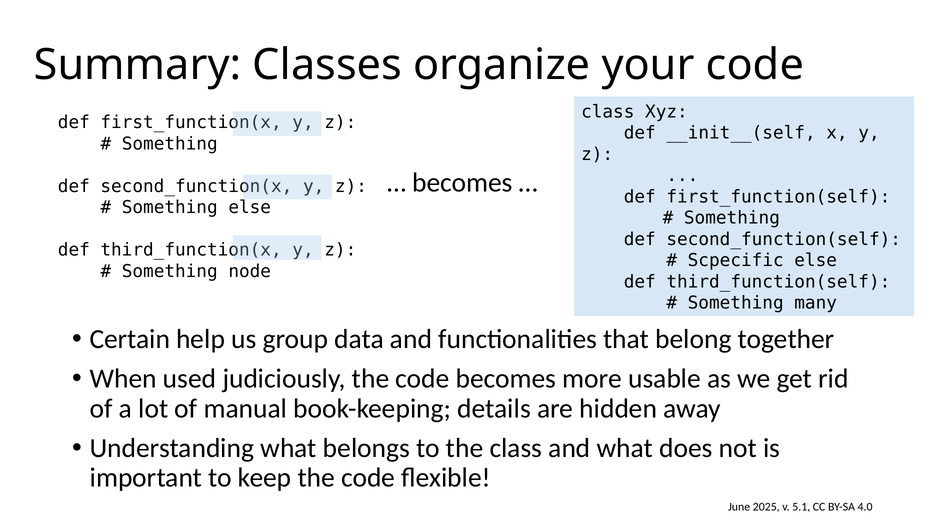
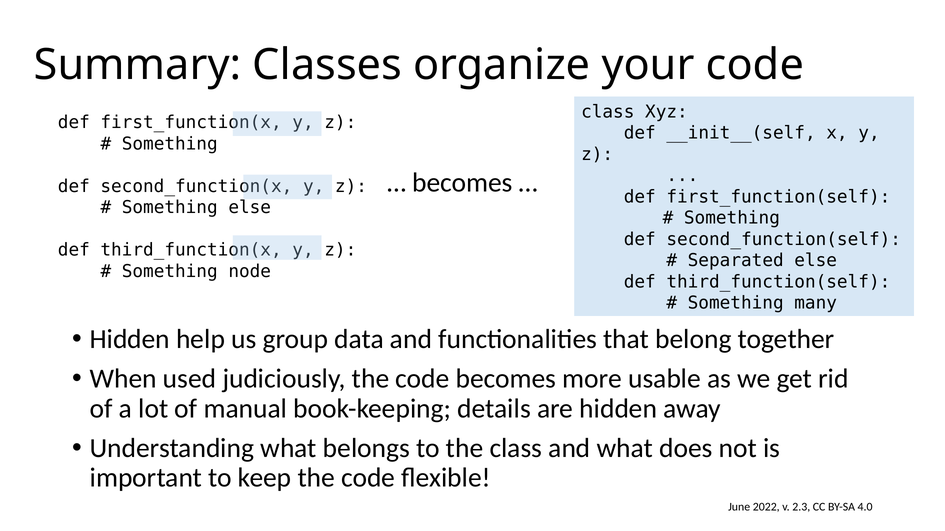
Scpecific: Scpecific -> Separated
Certain at (130, 340): Certain -> Hidden
2025: 2025 -> 2022
5.1: 5.1 -> 2.3
